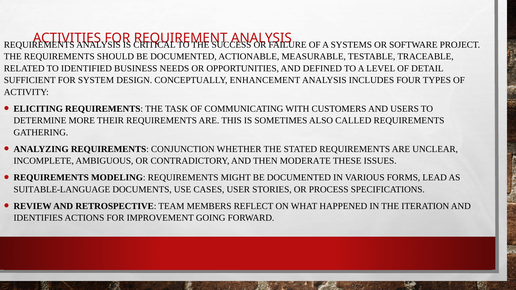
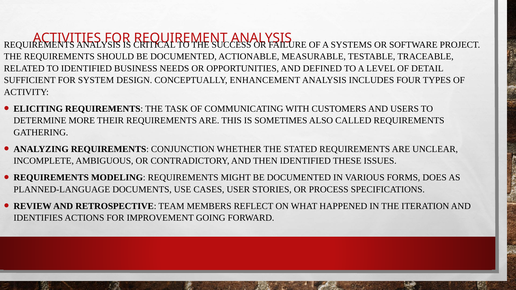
THEN MODERATE: MODERATE -> IDENTIFIED
LEAD: LEAD -> DOES
SUITABLE-LANGUAGE: SUITABLE-LANGUAGE -> PLANNED-LANGUAGE
